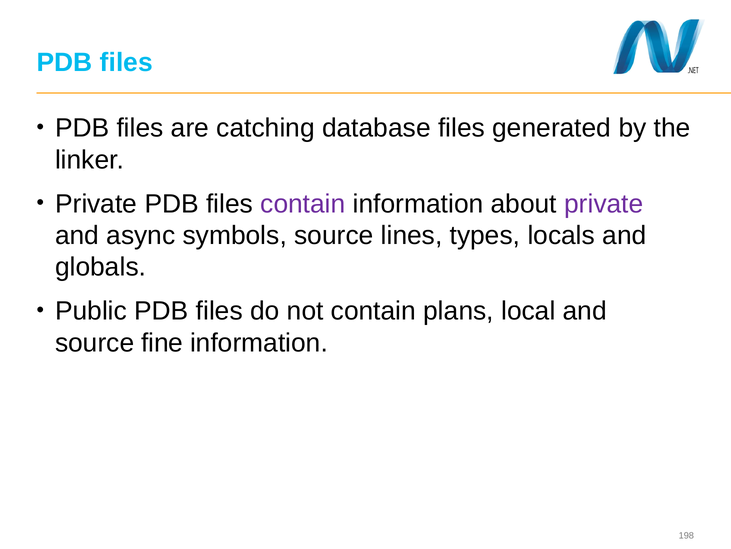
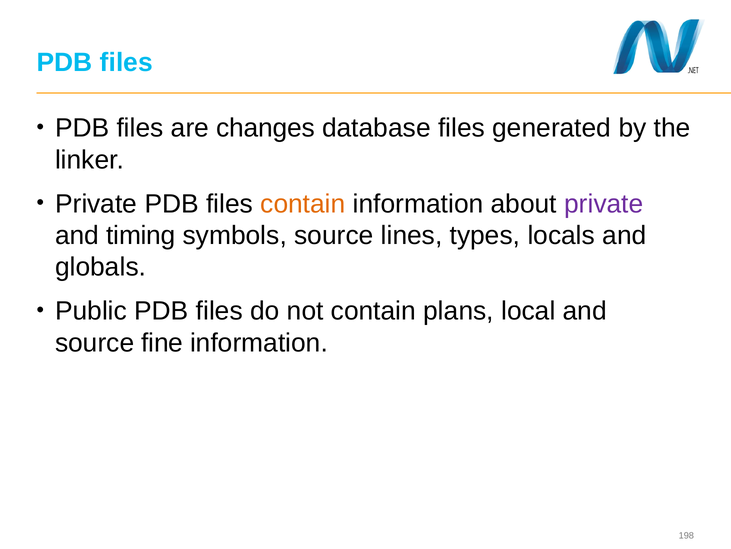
catching: catching -> changes
contain at (303, 204) colour: purple -> orange
async: async -> timing
